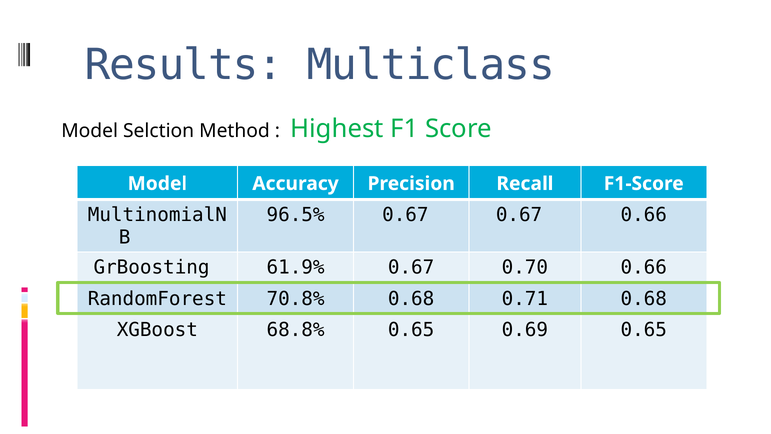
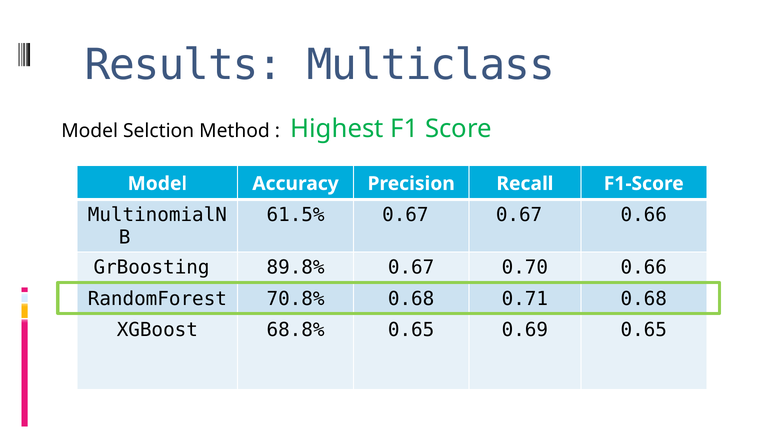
96.5%: 96.5% -> 61.5%
61.9%: 61.9% -> 89.8%
